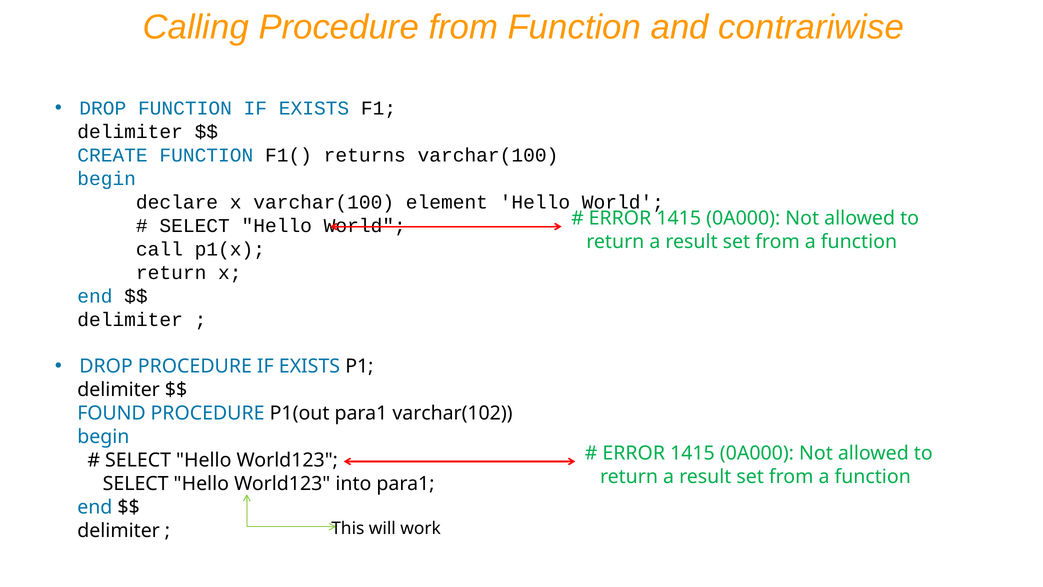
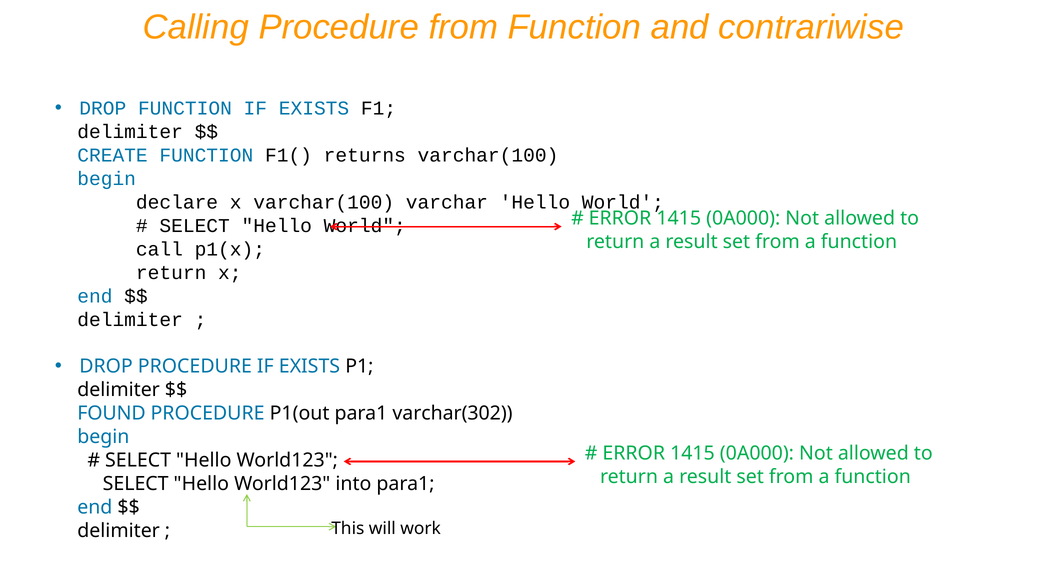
element: element -> varchar
varchar(102: varchar(102 -> varchar(302
